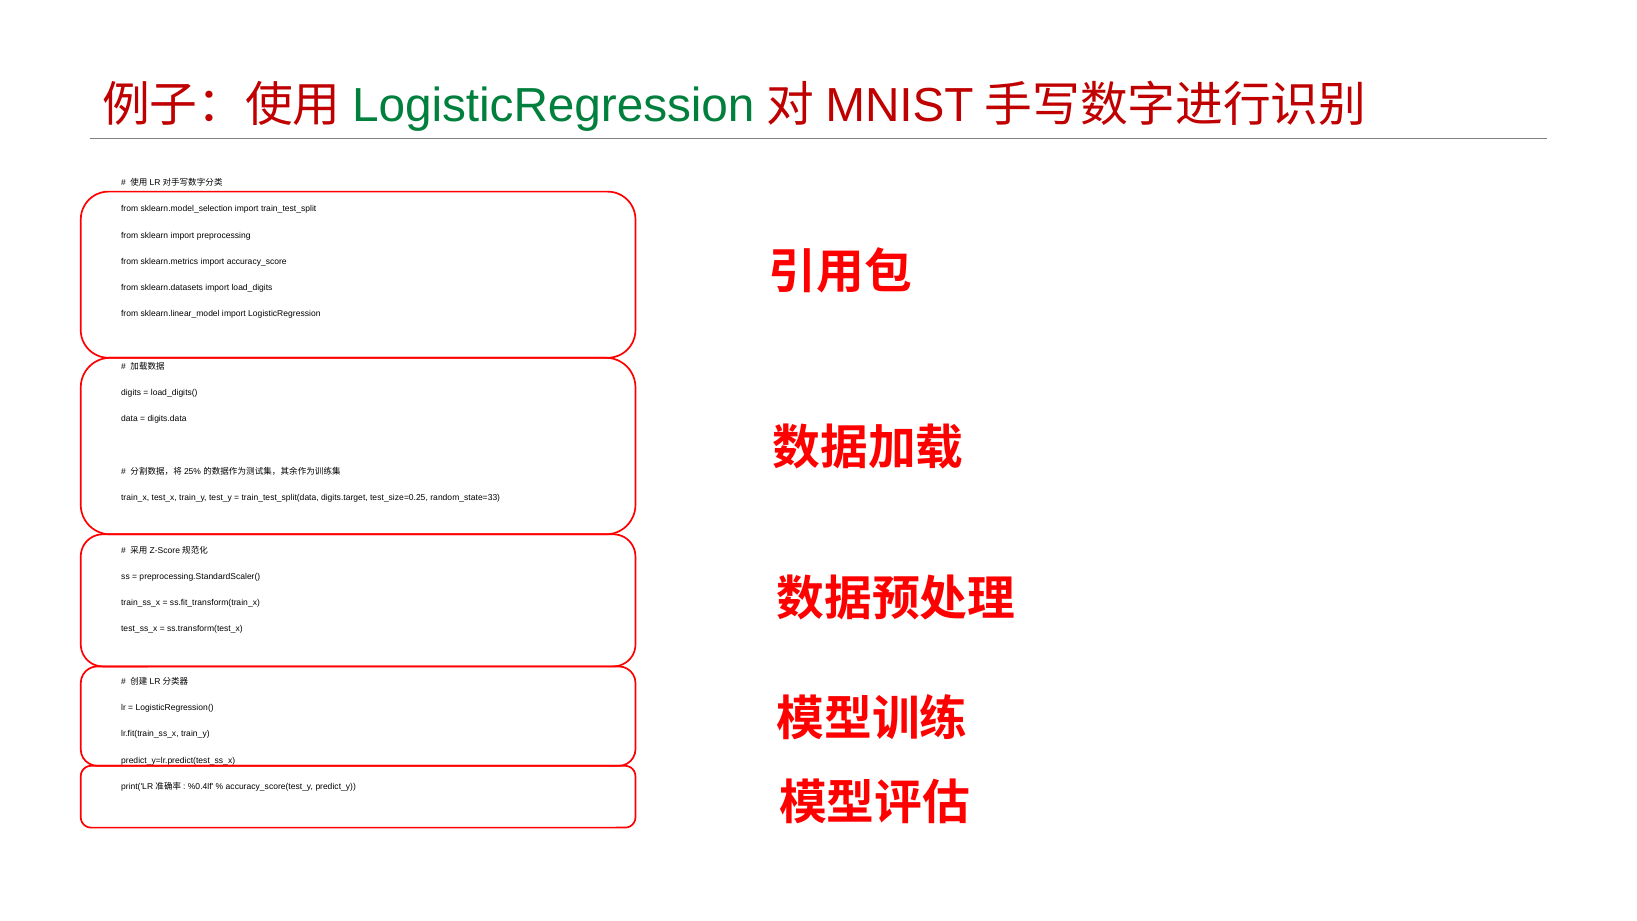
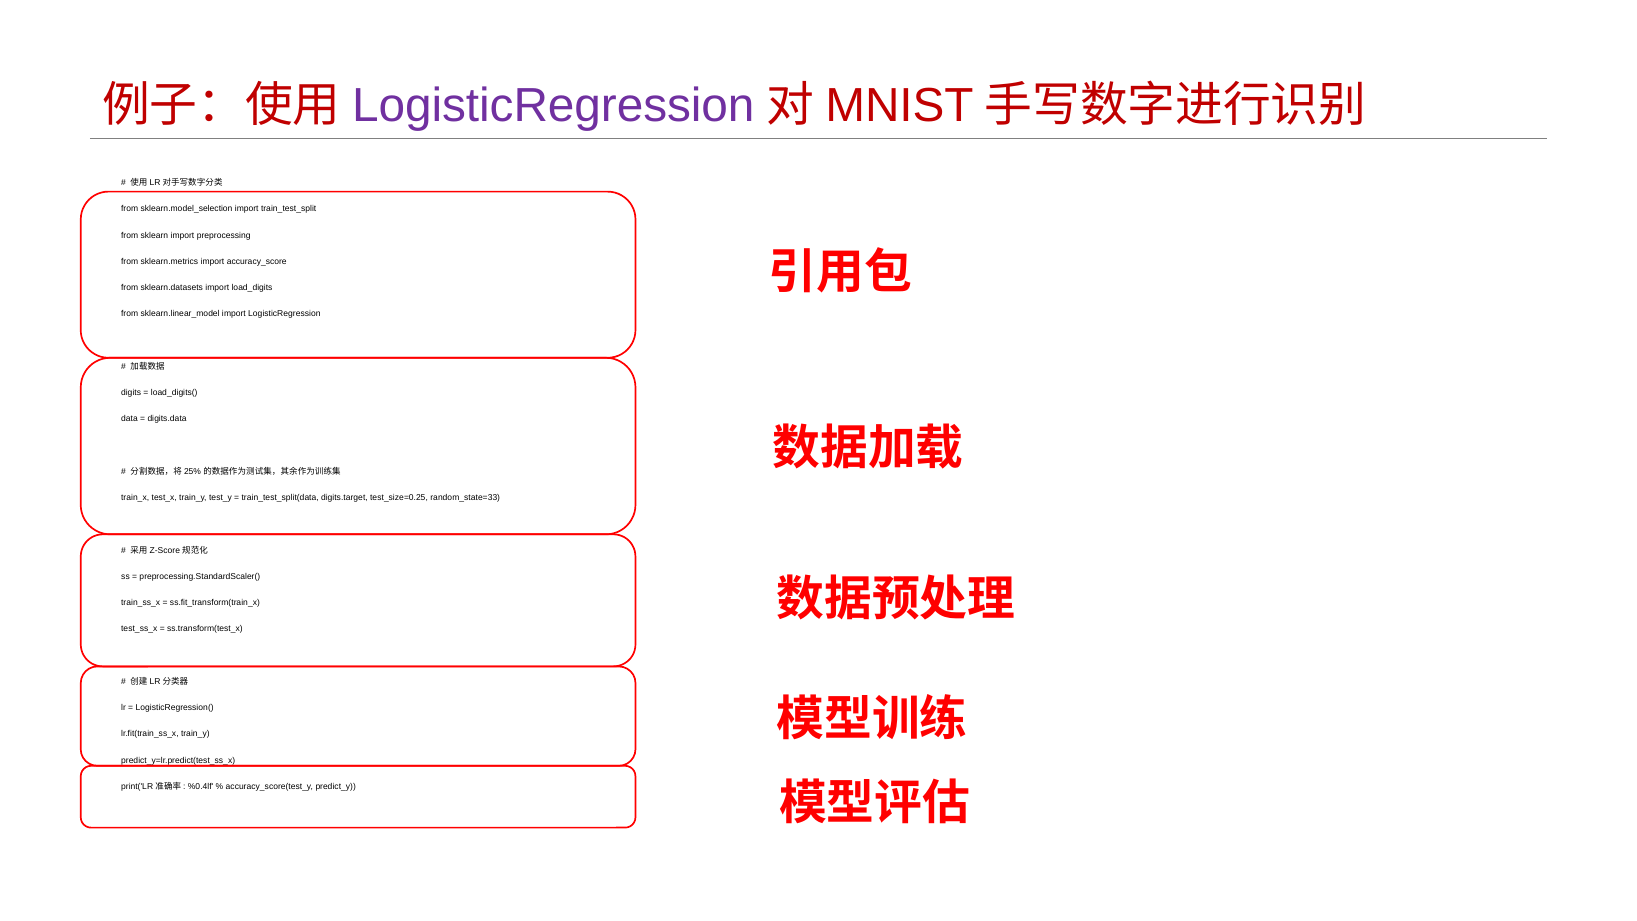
LogisticRegression at (553, 106) colour: green -> purple
